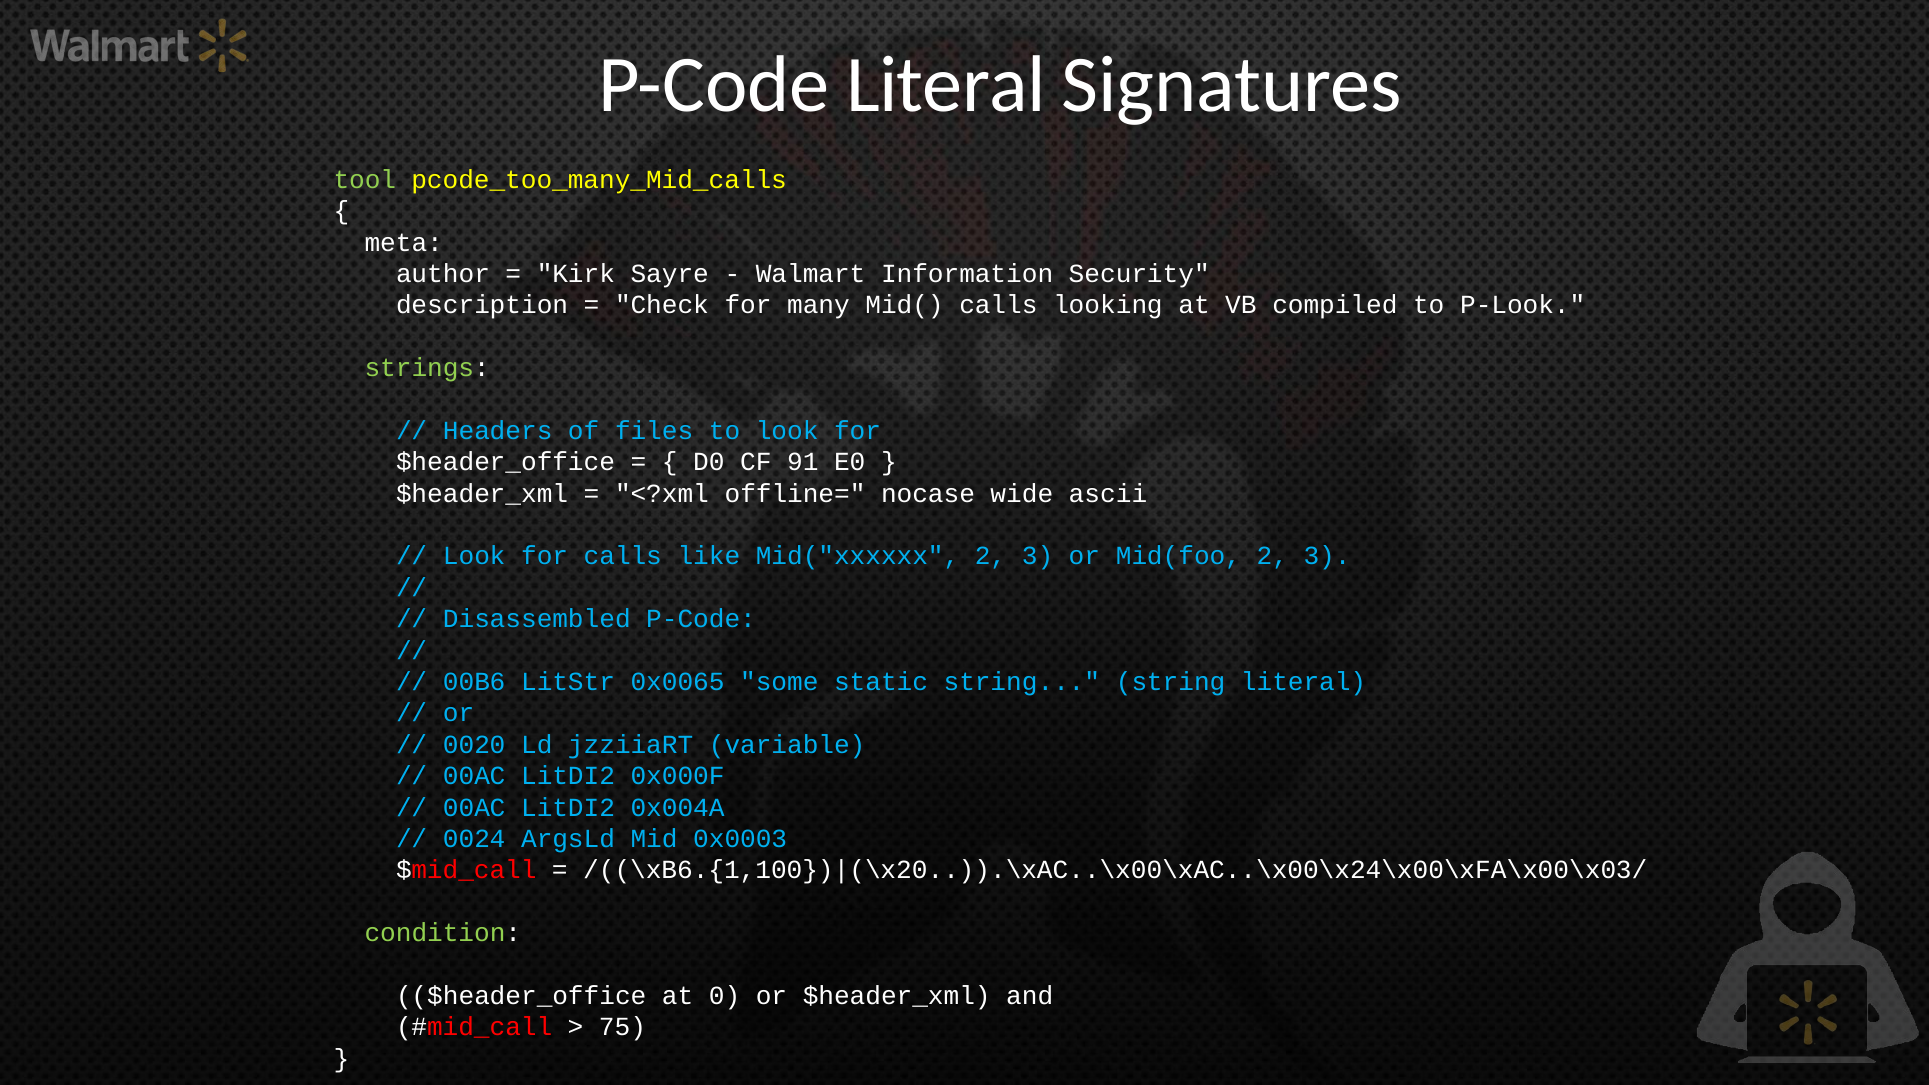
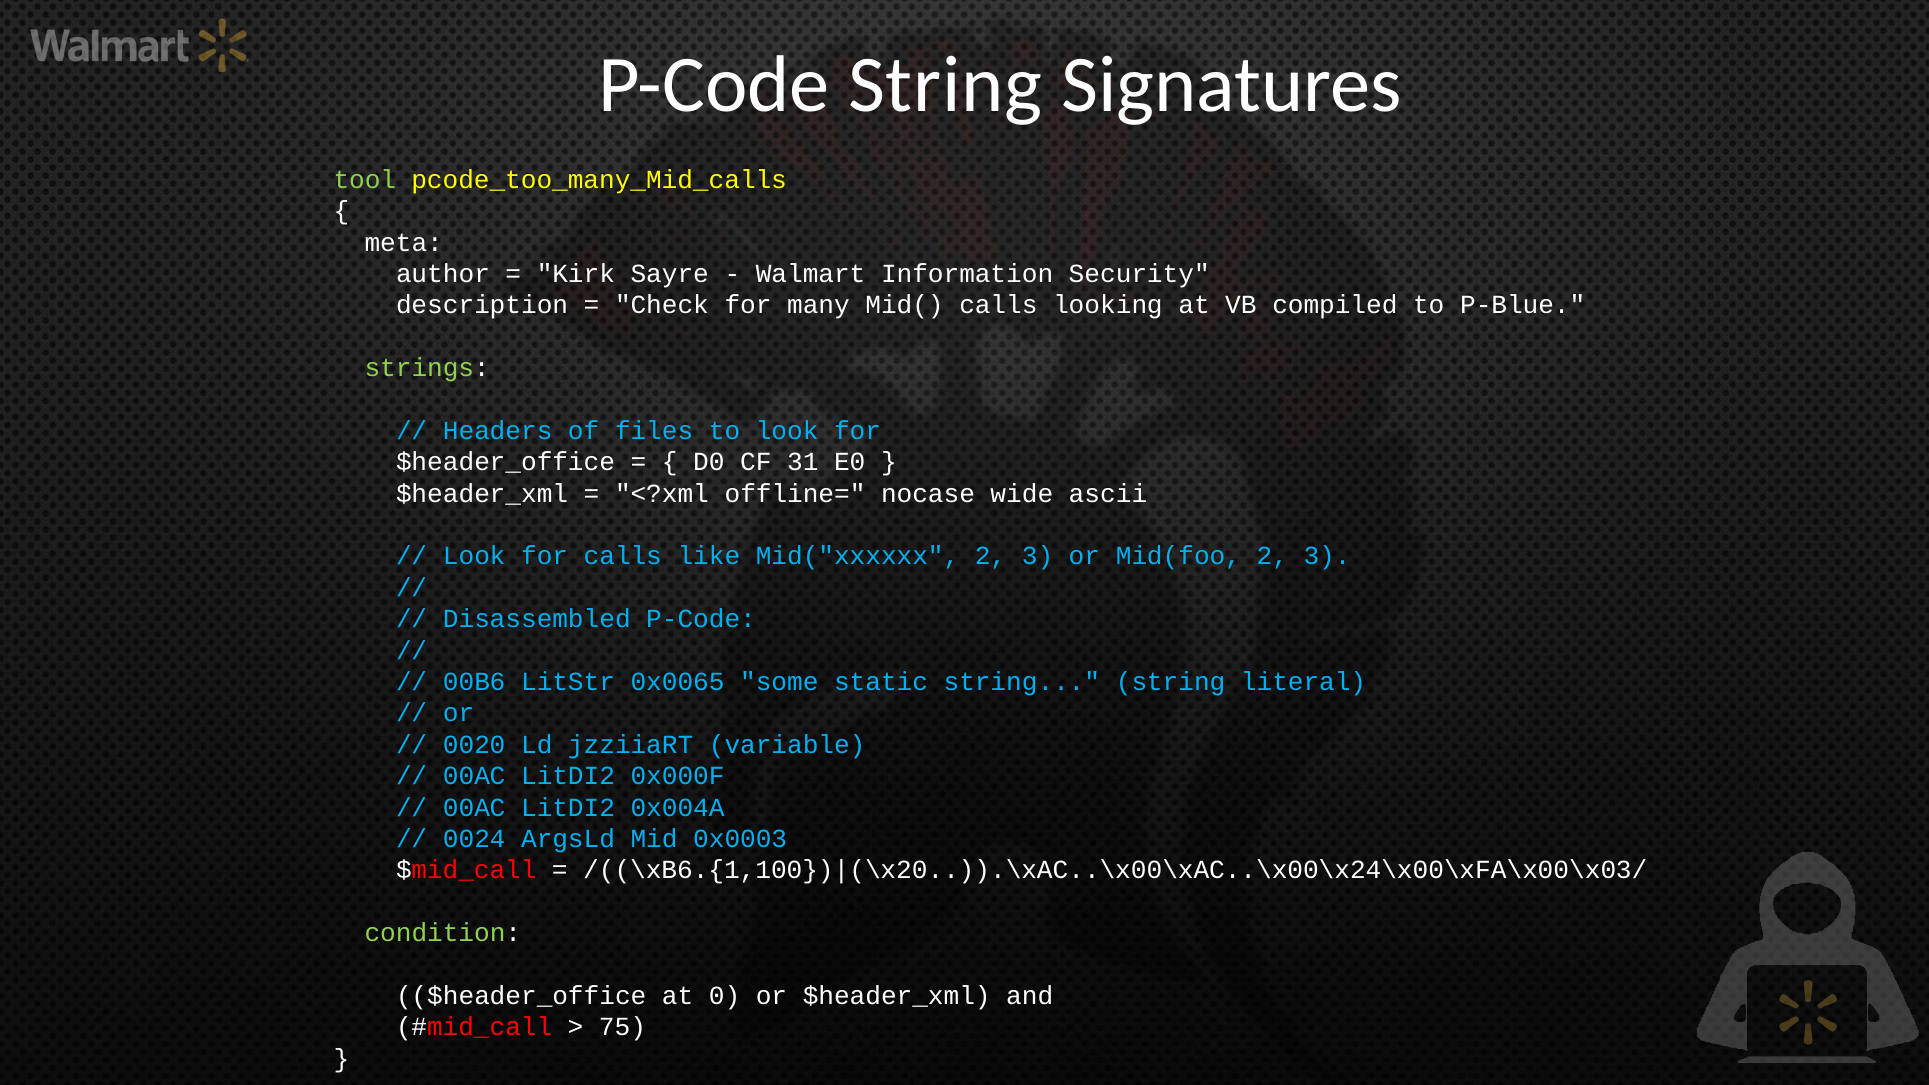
P-Code Literal: Literal -> String
P-Look: P-Look -> P-Blue
91: 91 -> 31
